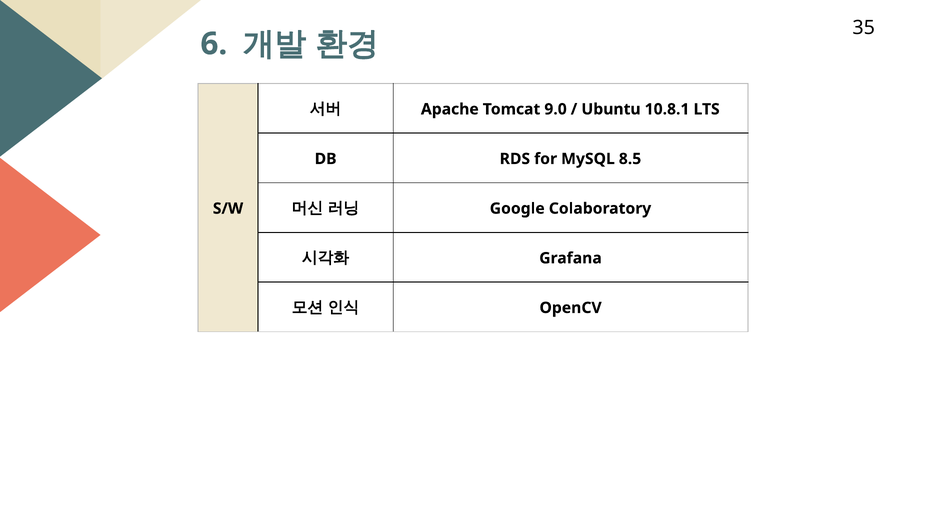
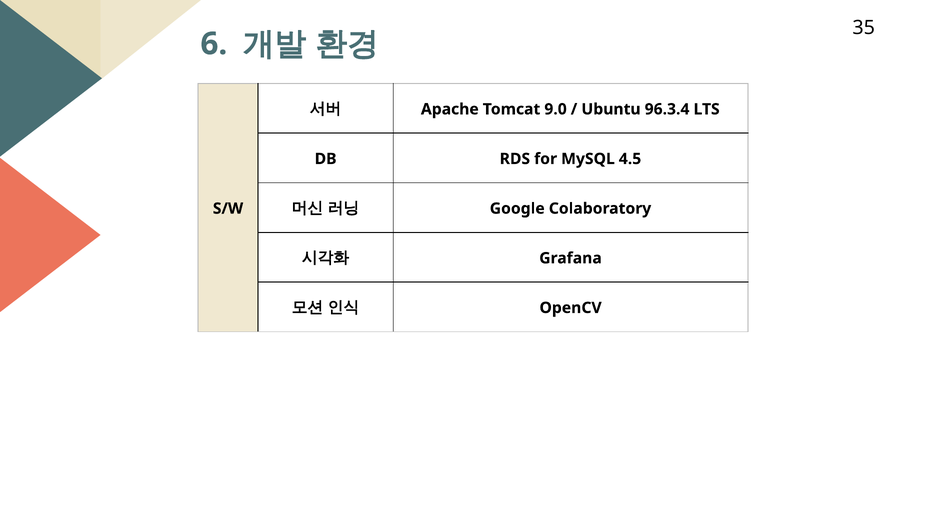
10.8.1: 10.8.1 -> 96.3.4
8.5: 8.5 -> 4.5
